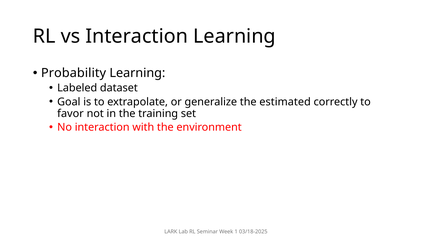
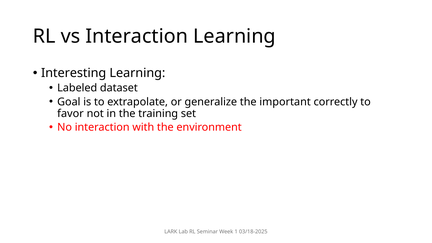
Probability: Probability -> Interesting
estimated: estimated -> important
